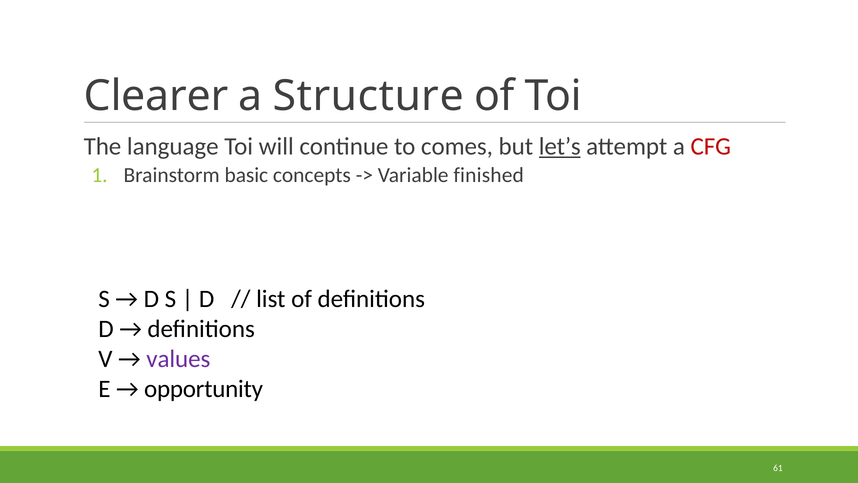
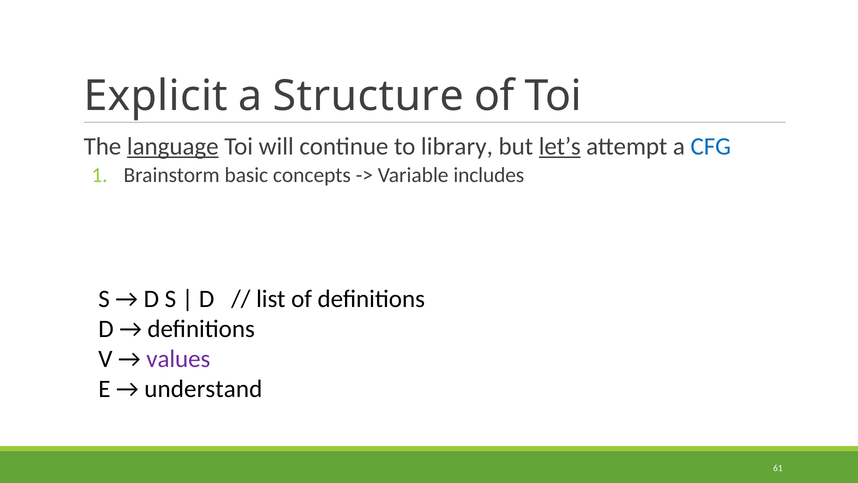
Clearer: Clearer -> Explicit
language underline: none -> present
comes: comes -> library
CFG colour: red -> blue
finished: finished -> includes
opportunity: opportunity -> understand
